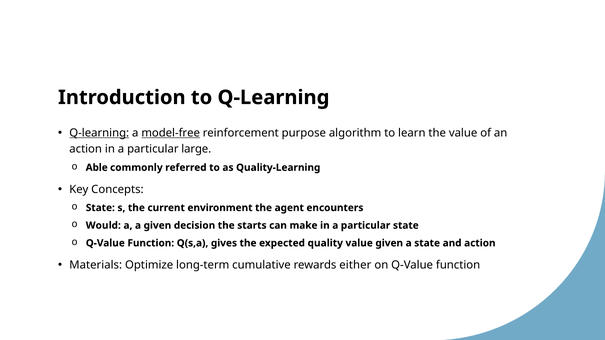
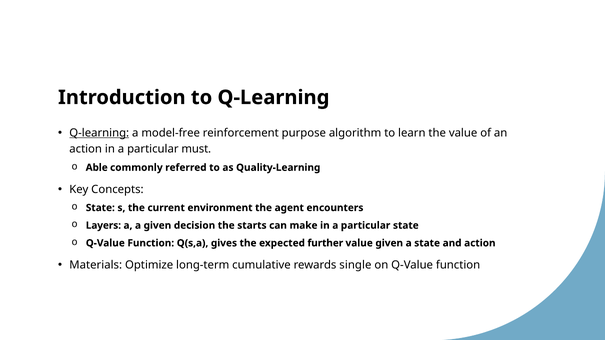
model-free underline: present -> none
large: large -> must
Would: Would -> Layers
quality: quality -> further
either: either -> single
